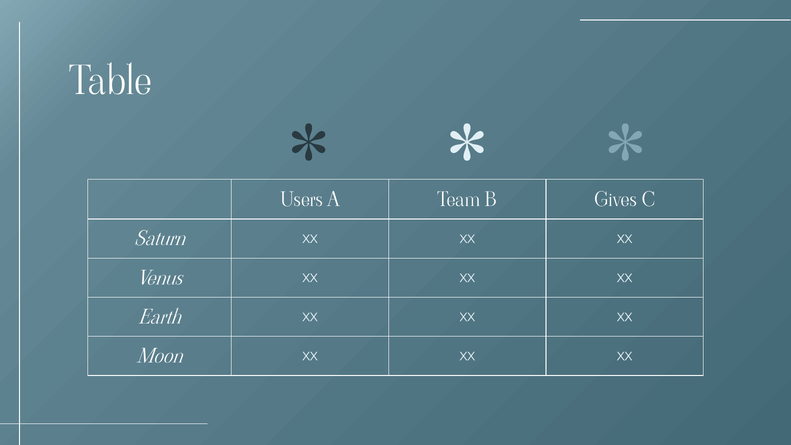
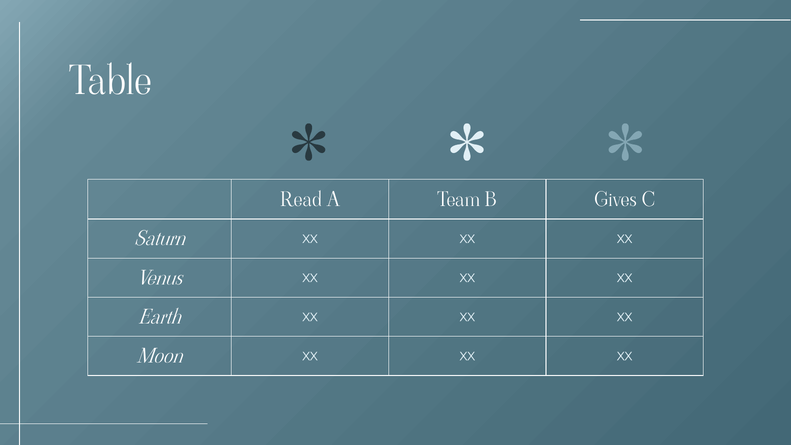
Users: Users -> Read
